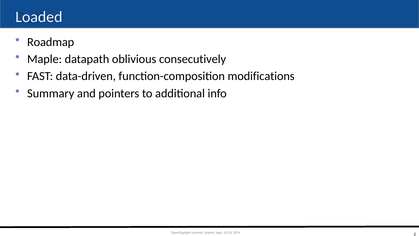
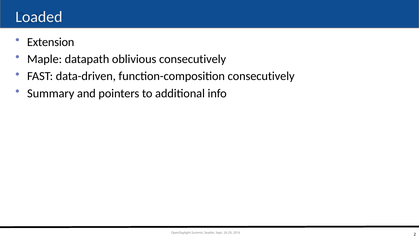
Roadmap: Roadmap -> Extension
function-composition modifications: modifications -> consecutively
